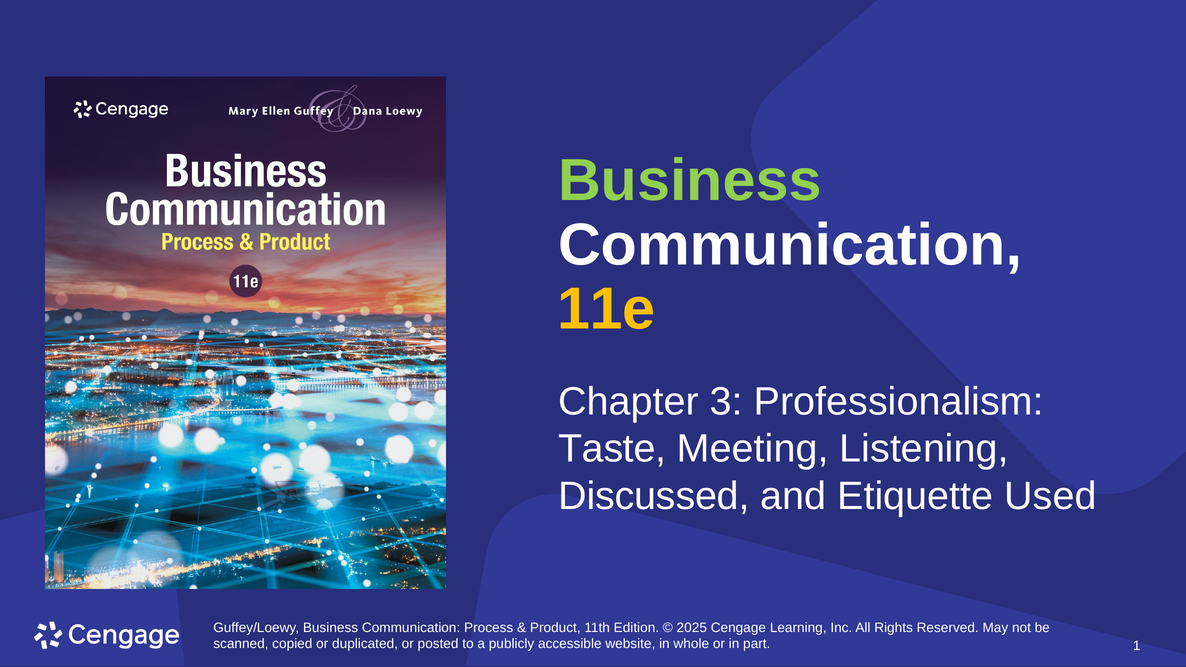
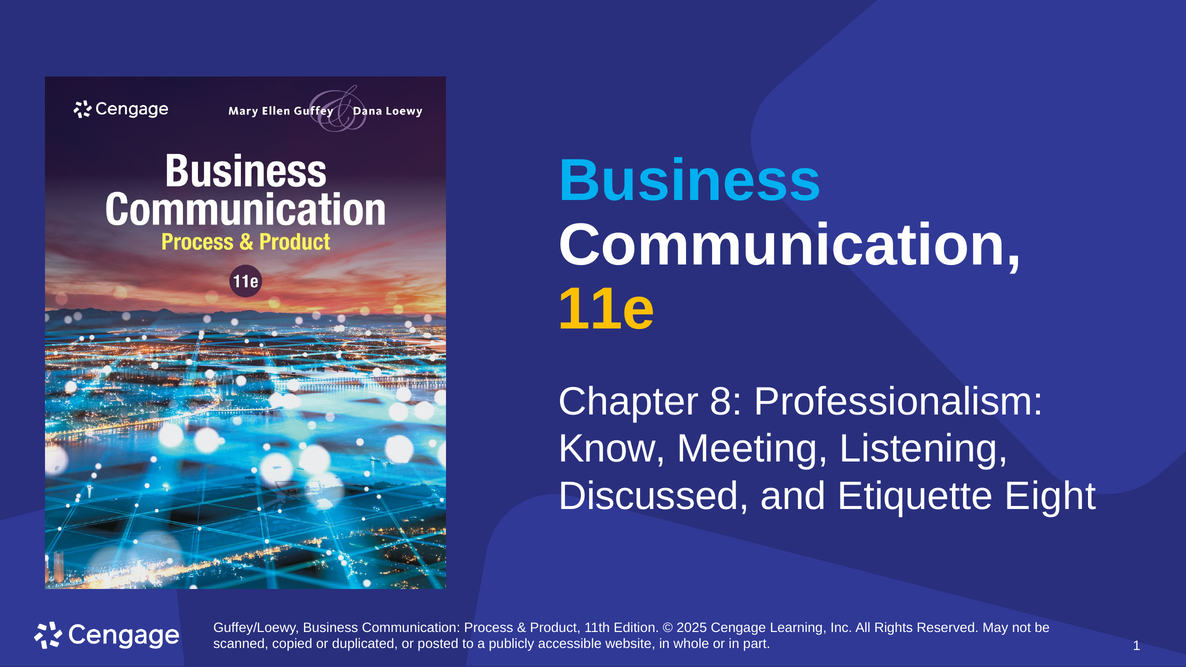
Business at (690, 181) colour: light green -> light blue
3: 3 -> 8
Taste: Taste -> Know
Used: Used -> Eight
